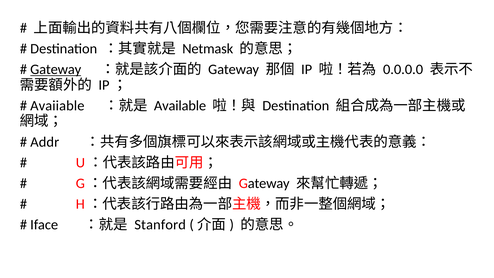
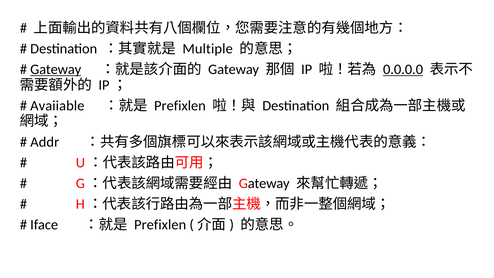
Netmask: Netmask -> Multiple
0.0.0.0 underline: none -> present
Available at (180, 106): Available -> Prefixlen
Stanford at (160, 225): Stanford -> Prefixlen
